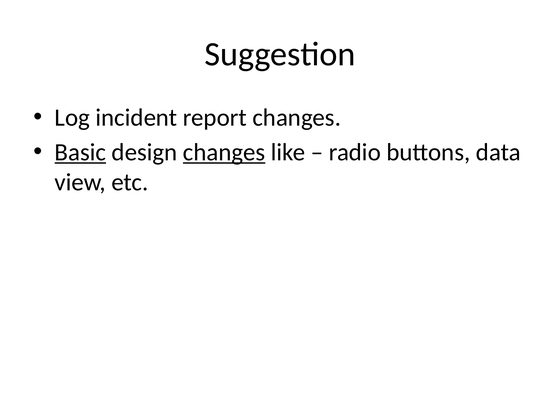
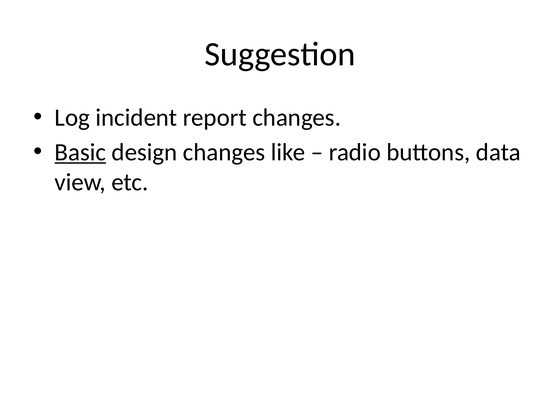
changes at (224, 152) underline: present -> none
